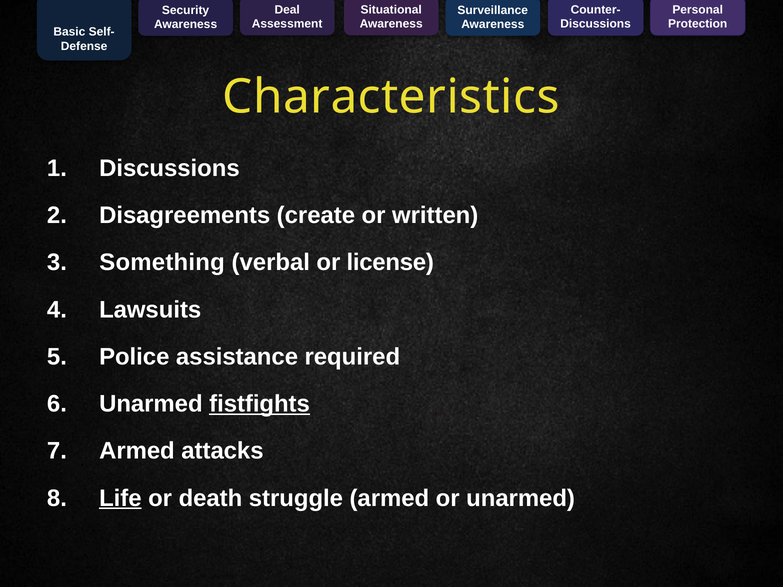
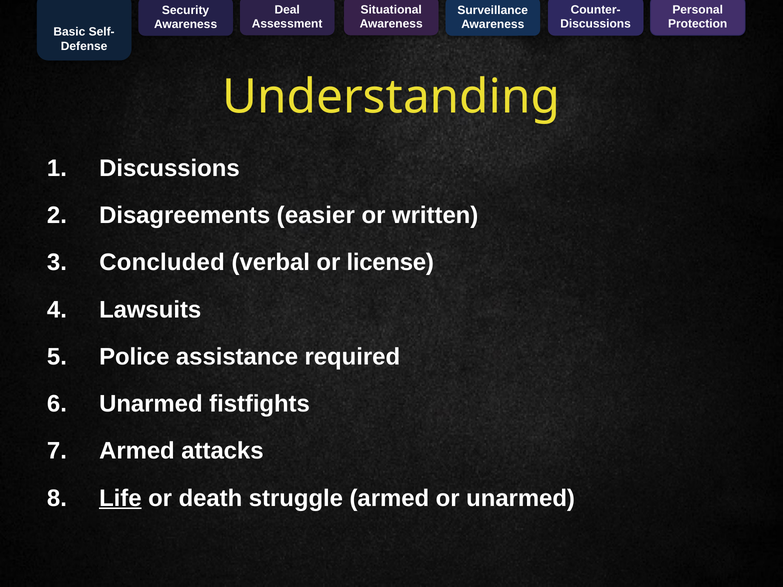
Characteristics: Characteristics -> Understanding
create: create -> easier
Something: Something -> Concluded
fistfights underline: present -> none
